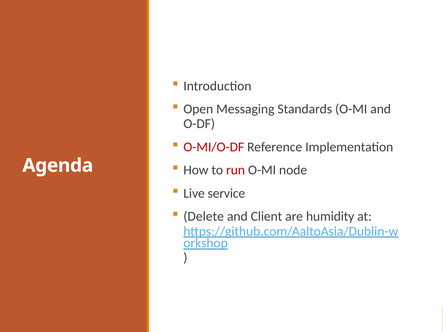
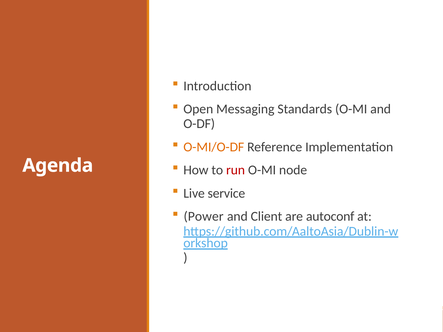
O-MI/O-DF colour: red -> orange
Delete: Delete -> Power
humidity: humidity -> autoconf
